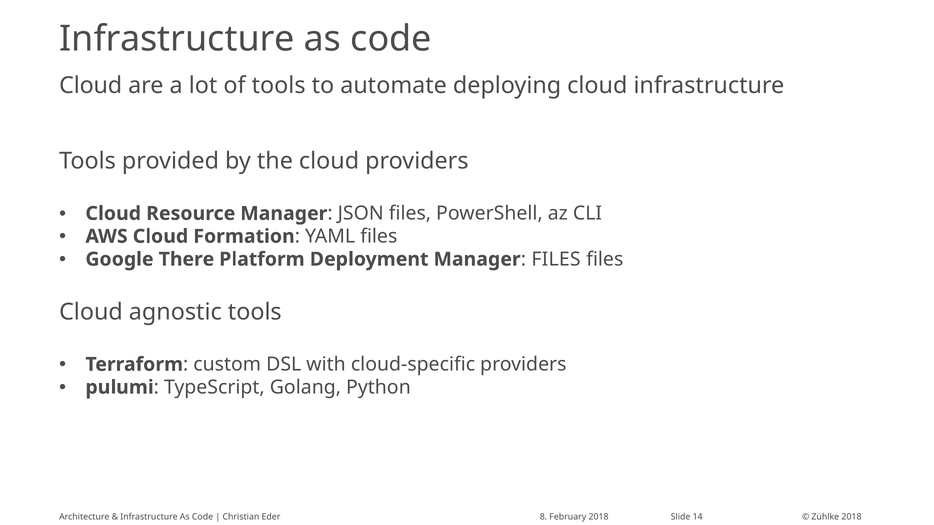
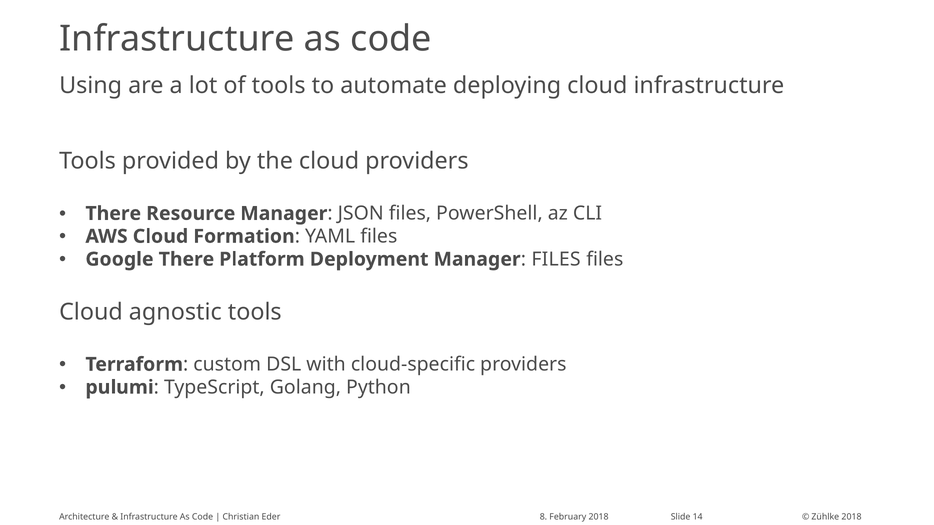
Cloud at (91, 86): Cloud -> Using
Cloud at (113, 214): Cloud -> There
